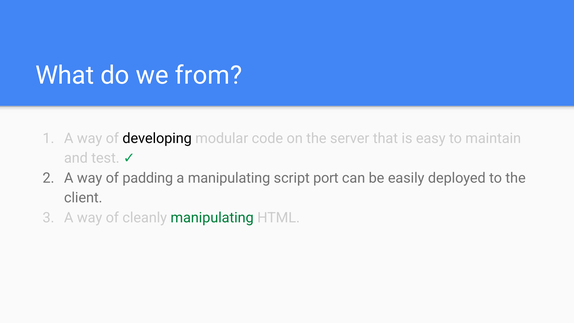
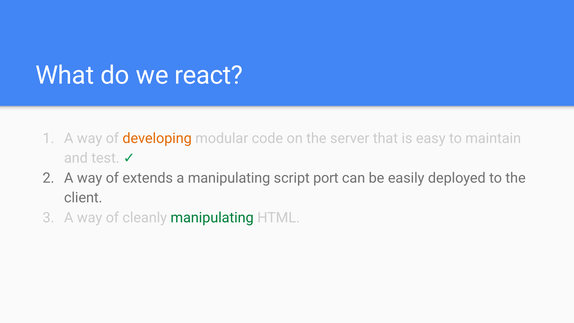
from: from -> react
developing colour: black -> orange
padding: padding -> extends
